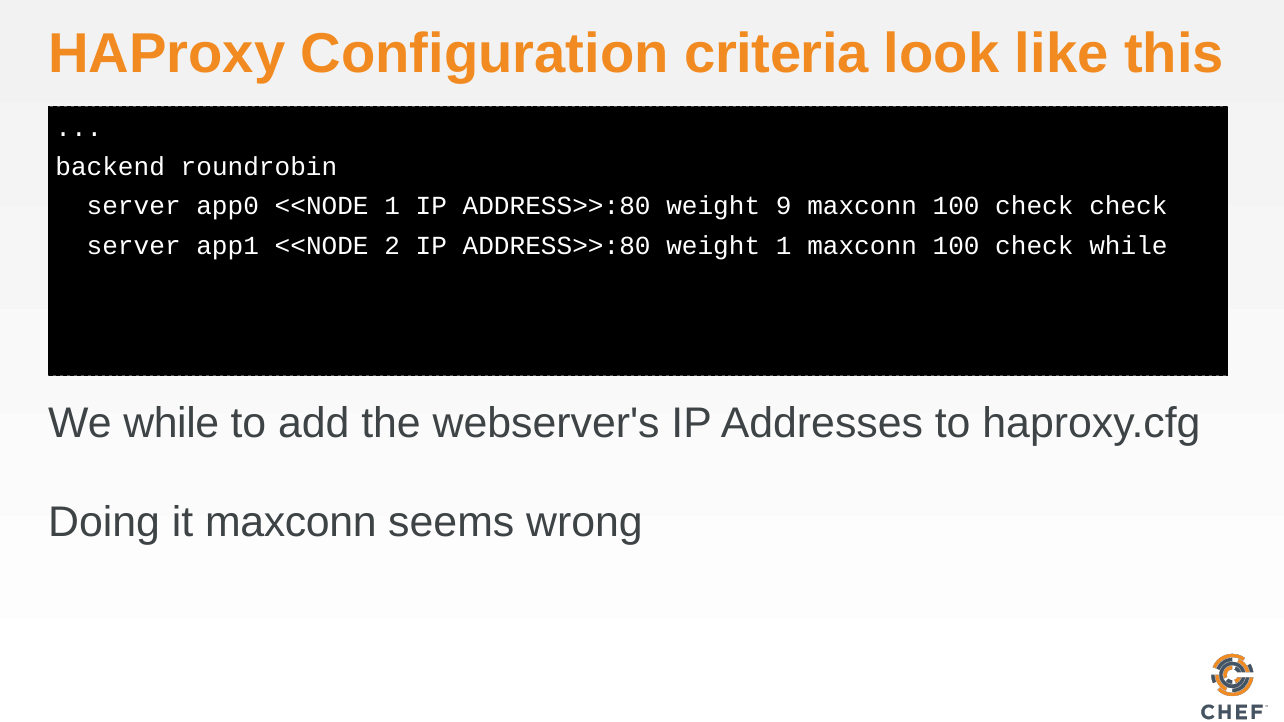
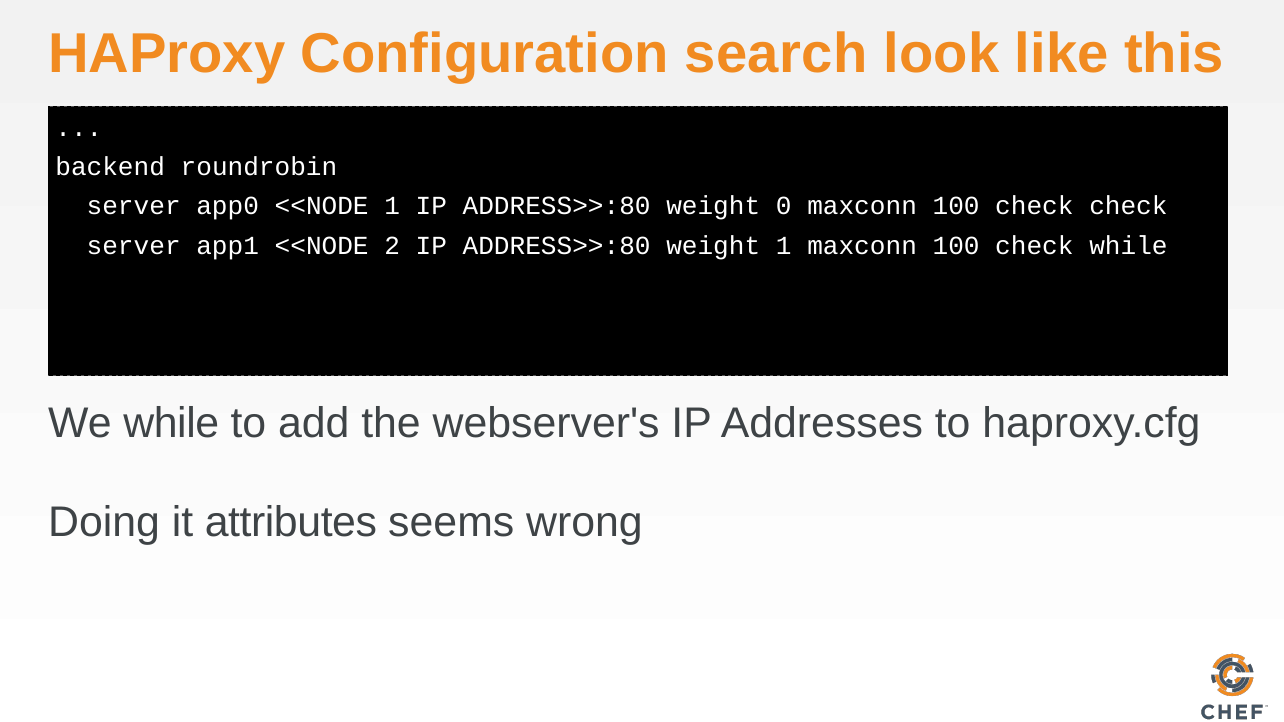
criteria: criteria -> search
9: 9 -> 0
it maxconn: maxconn -> attributes
